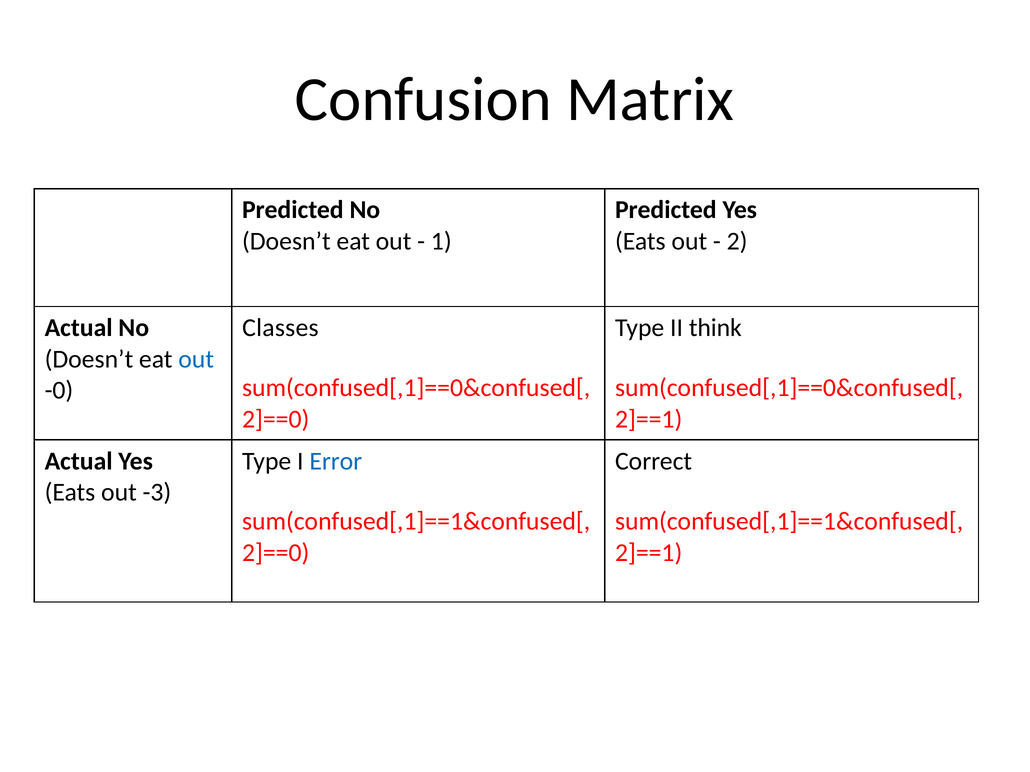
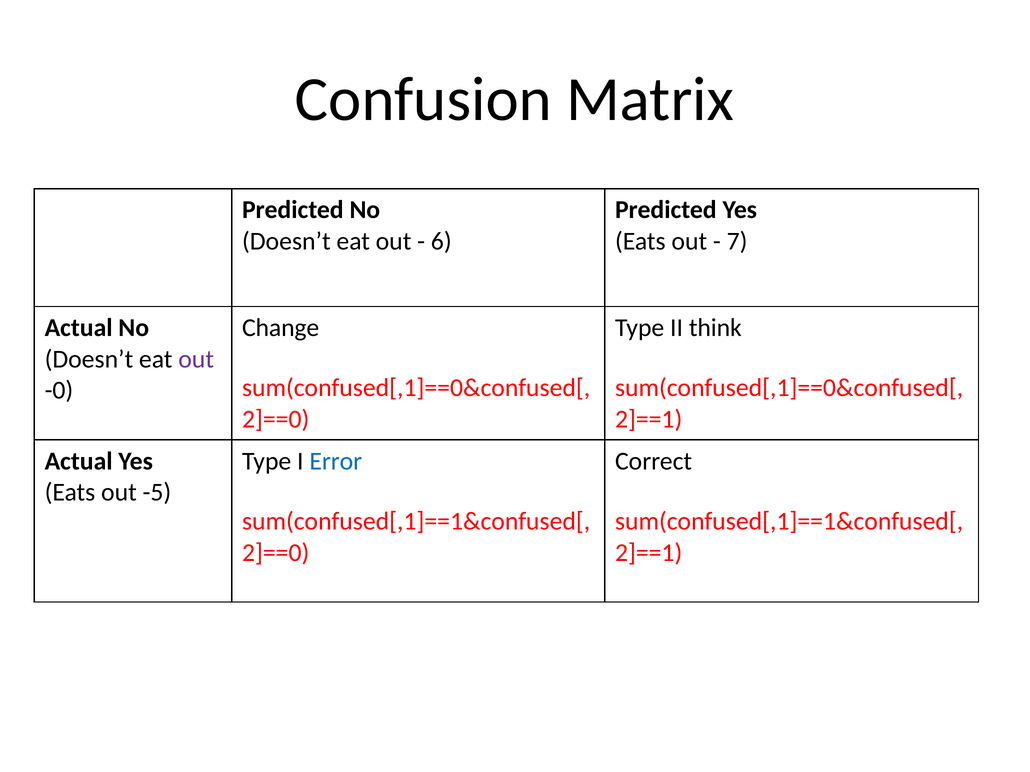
1: 1 -> 6
2: 2 -> 7
Classes: Classes -> Change
out at (196, 359) colour: blue -> purple
-3: -3 -> -5
